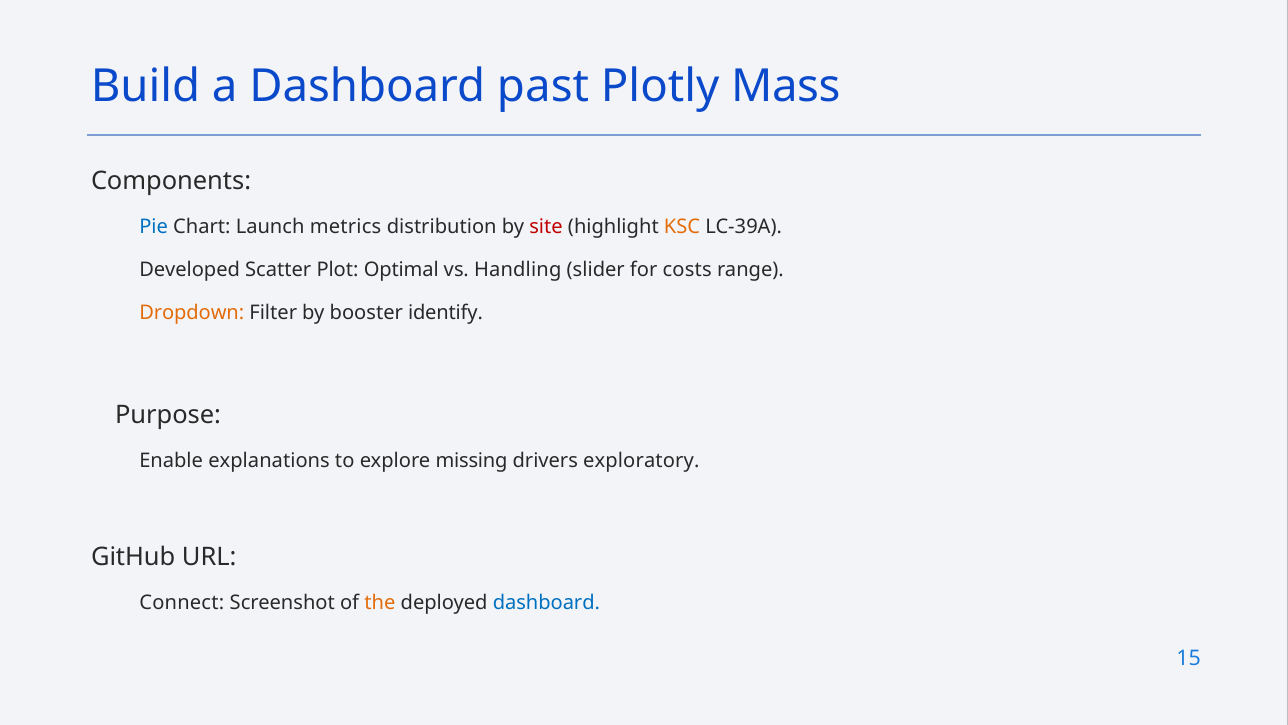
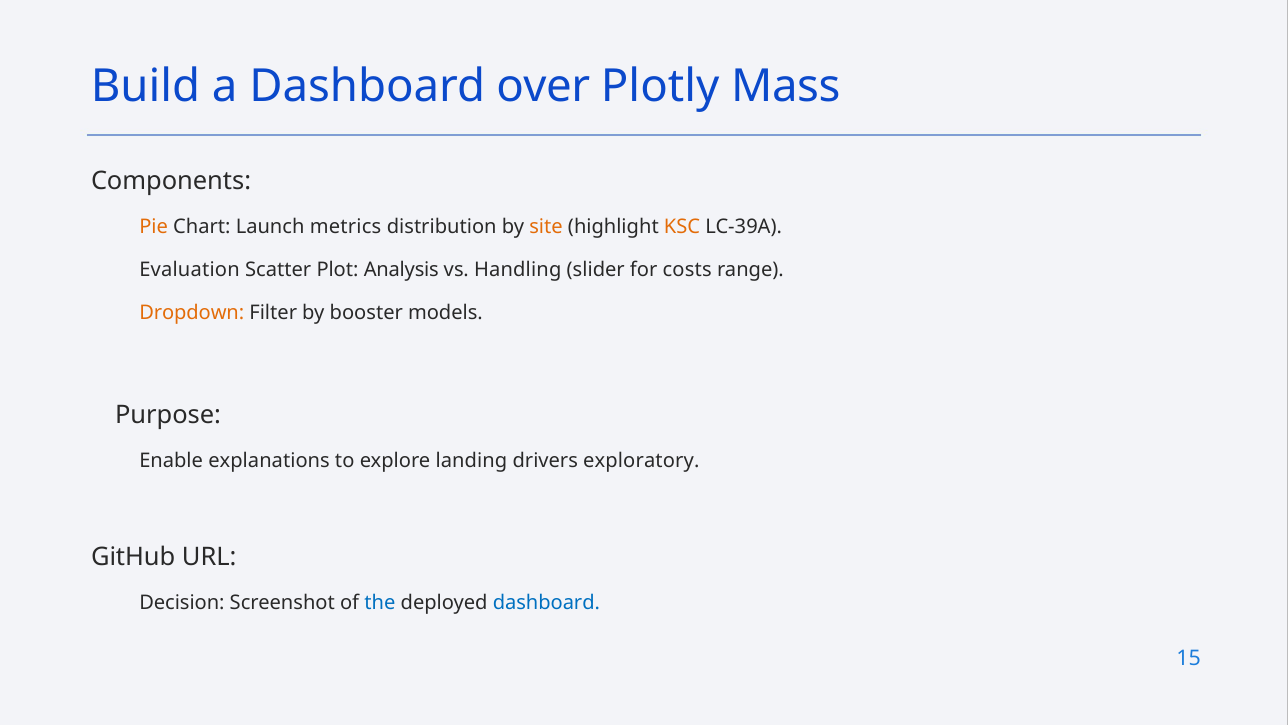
past: past -> over
Pie colour: blue -> orange
site colour: red -> orange
Developed: Developed -> Evaluation
Optimal: Optimal -> Analysis
identify: identify -> models
missing: missing -> landing
Connect: Connect -> Decision
the colour: orange -> blue
